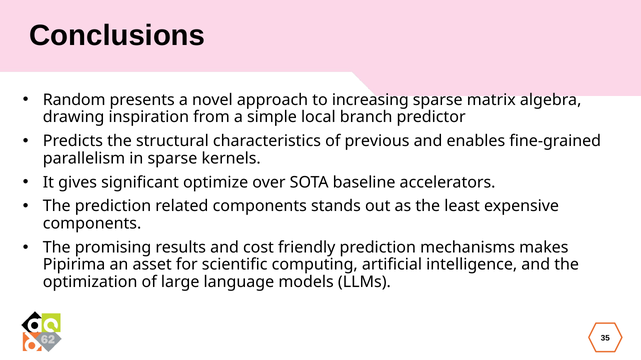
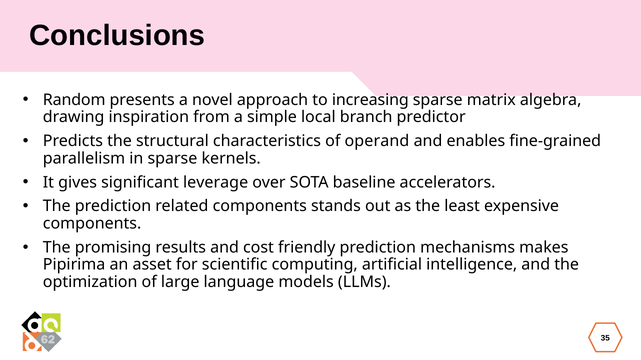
previous: previous -> operand
optimize: optimize -> leverage
